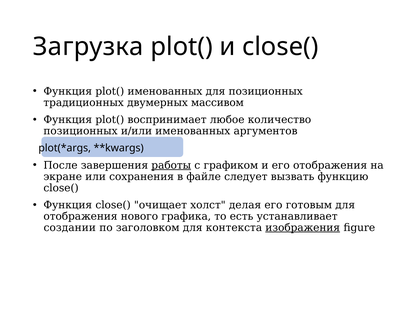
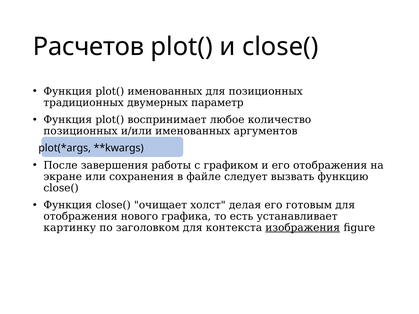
Загрузка: Загрузка -> Расчетов
массивом: массивом -> параметр
работы underline: present -> none
создании: создании -> картинку
